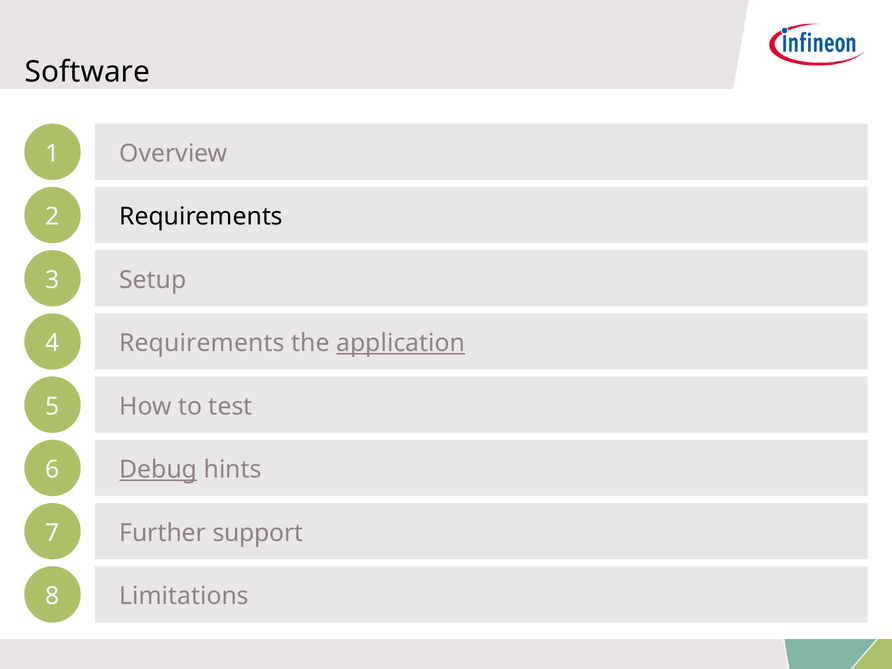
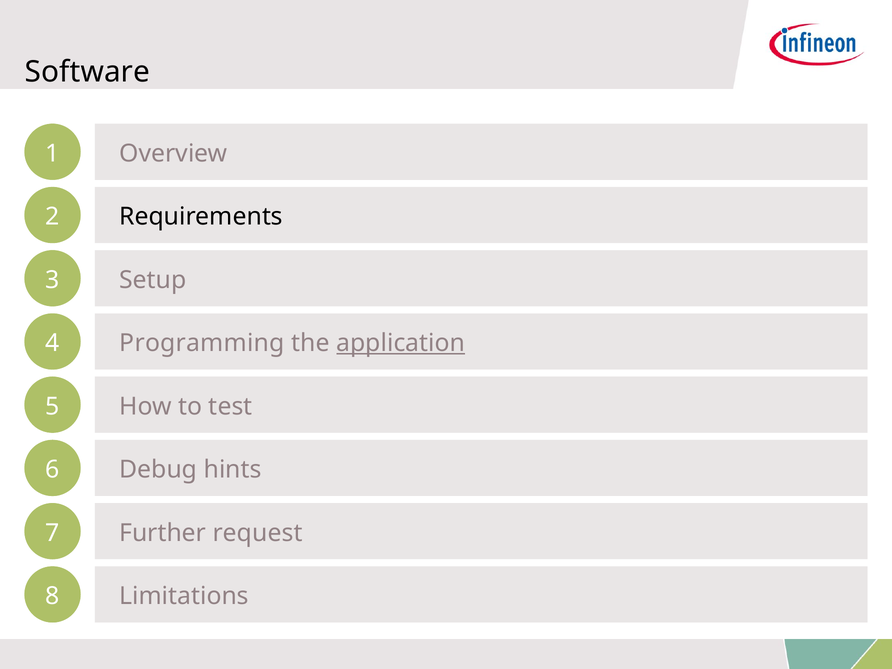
Requirements at (202, 343): Requirements -> Programming
Debug underline: present -> none
support: support -> request
